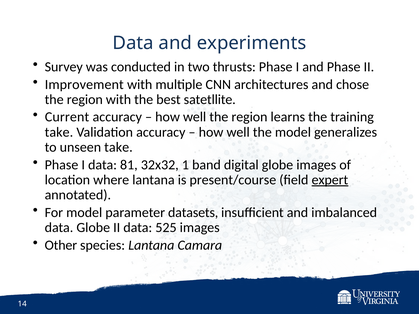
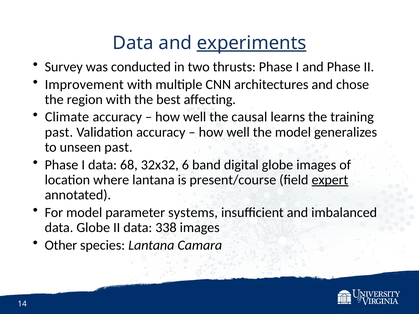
experiments underline: none -> present
satetllite: satetllite -> affecting
Current: Current -> Climate
well the region: region -> causal
take at (59, 132): take -> past
unseen take: take -> past
81: 81 -> 68
1: 1 -> 6
datasets: datasets -> systems
525: 525 -> 338
